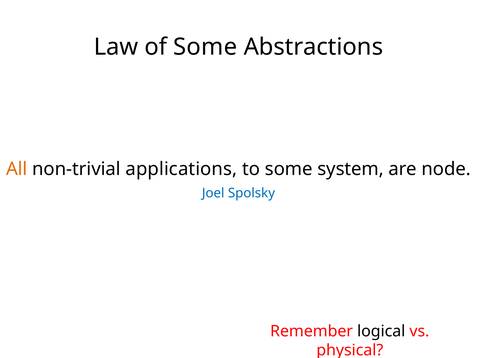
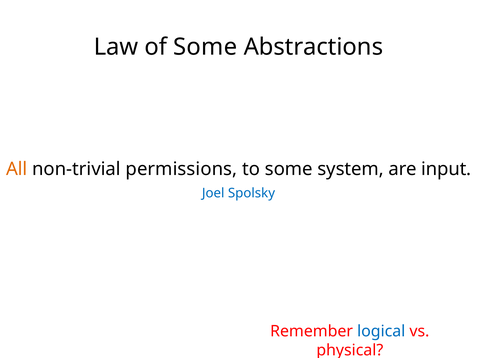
applications: applications -> permissions
node: node -> input
logical colour: black -> blue
